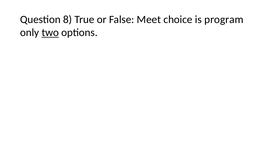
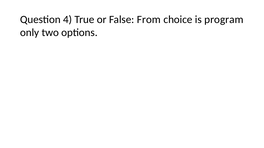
8: 8 -> 4
Meet: Meet -> From
two underline: present -> none
